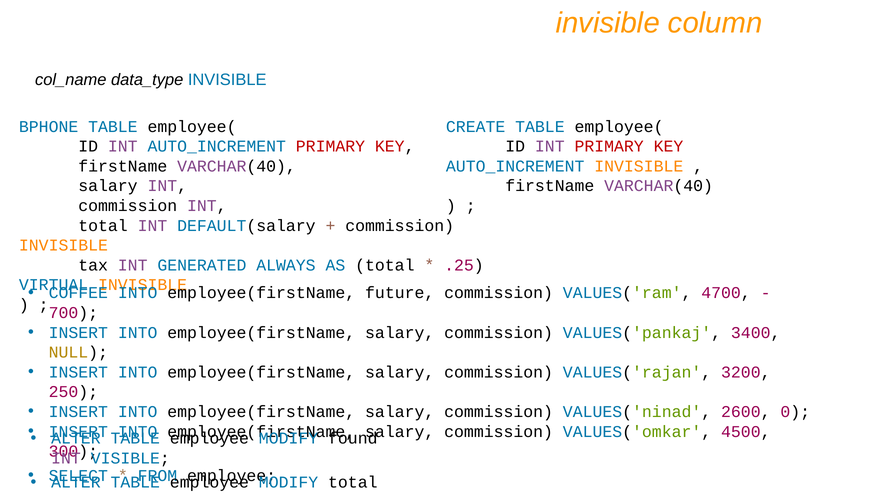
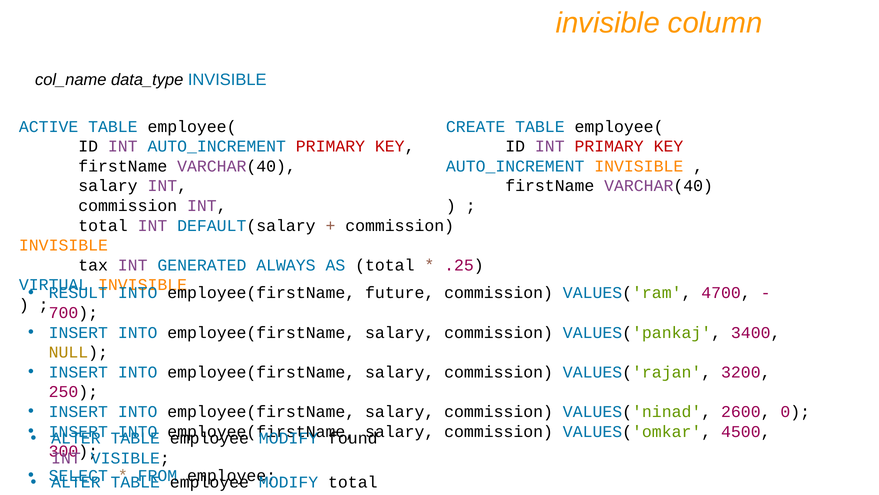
BPHONE: BPHONE -> ACTIVE
COFFEE: COFFEE -> RESULT
